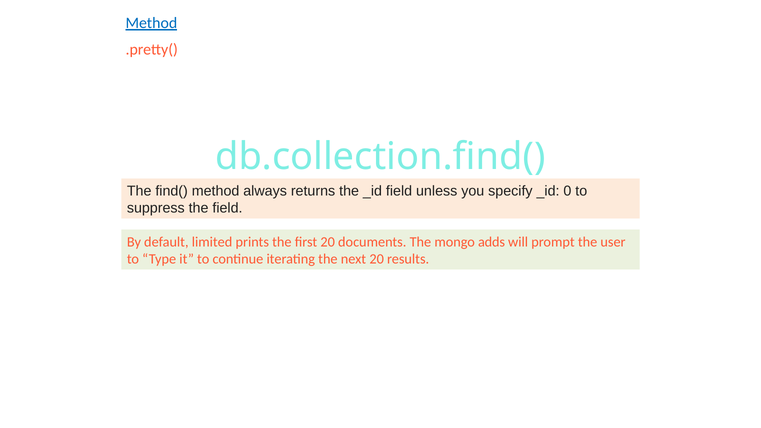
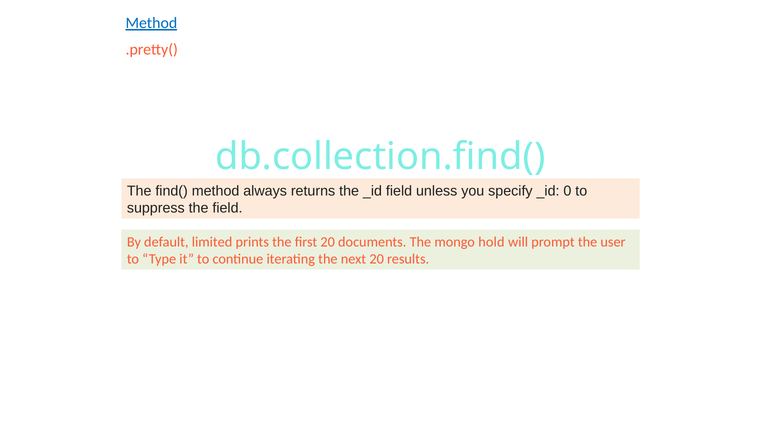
adds: adds -> hold
